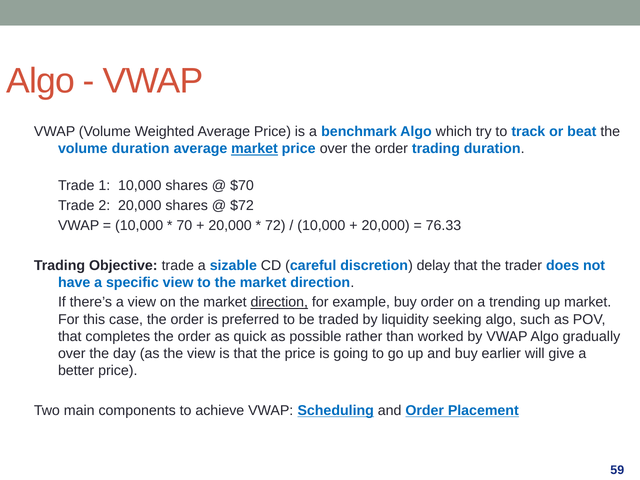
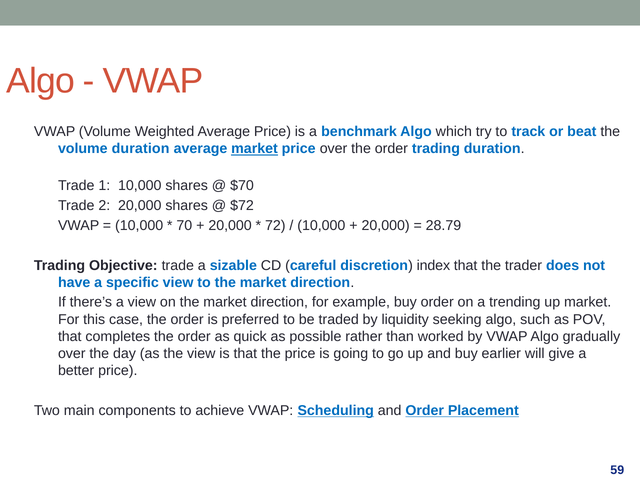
76.33: 76.33 -> 28.79
delay: delay -> index
direction at (279, 302) underline: present -> none
